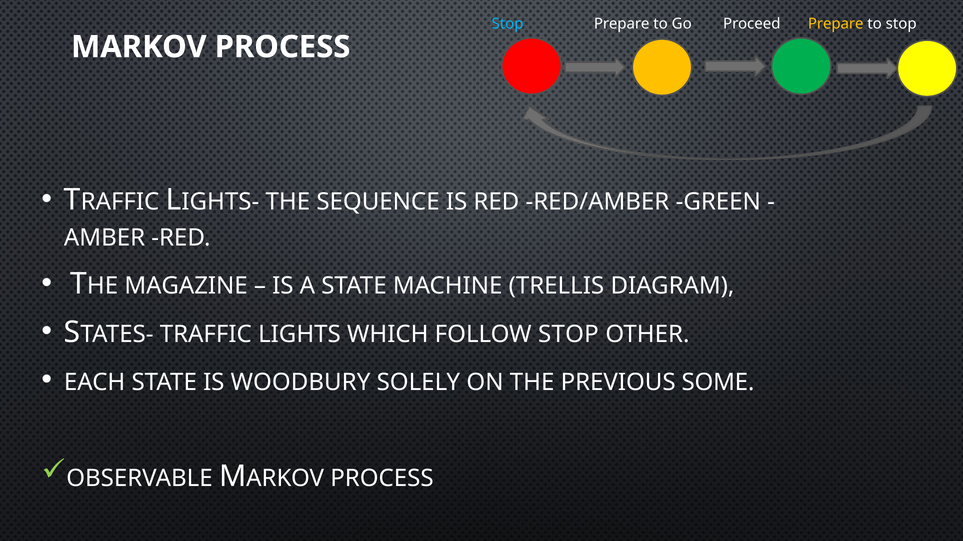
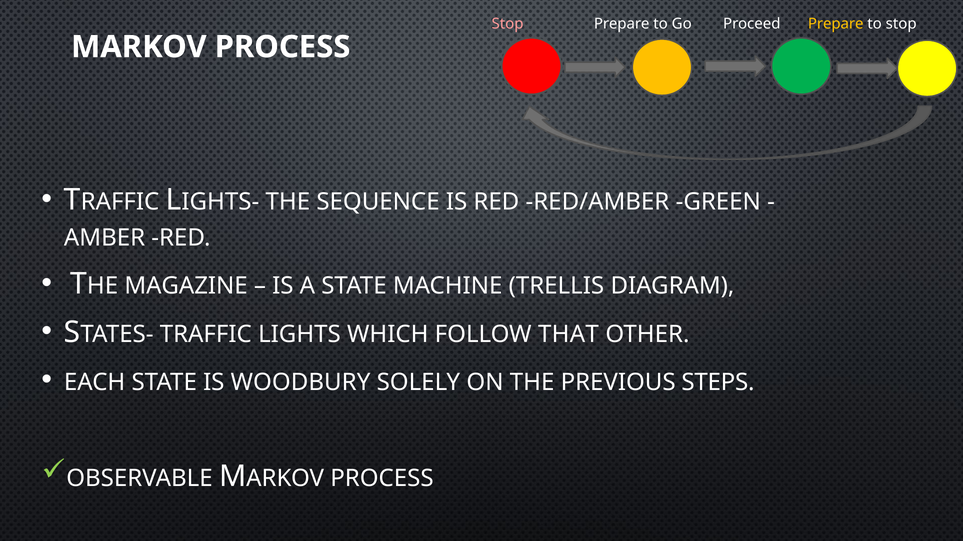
Stop at (508, 24) colour: light blue -> pink
FOLLOW STOP: STOP -> THAT
SOME: SOME -> STEPS
